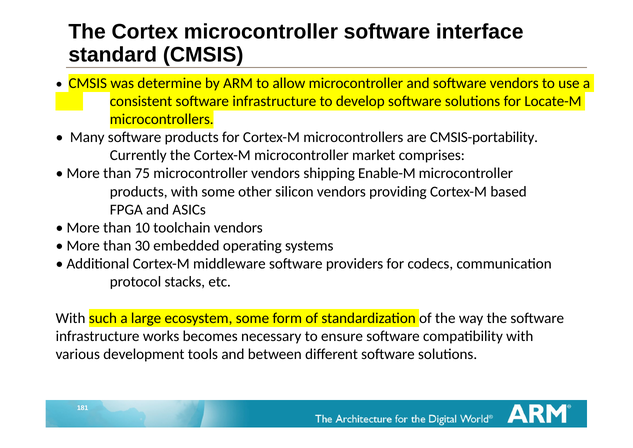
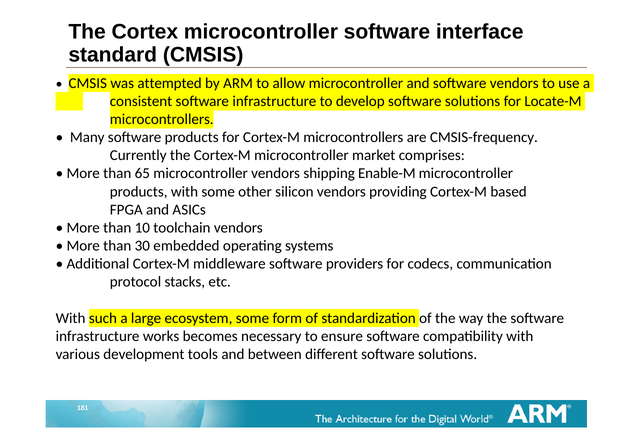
determine: determine -> attempted
CMSIS-portability: CMSIS-portability -> CMSIS-frequency
75: 75 -> 65
